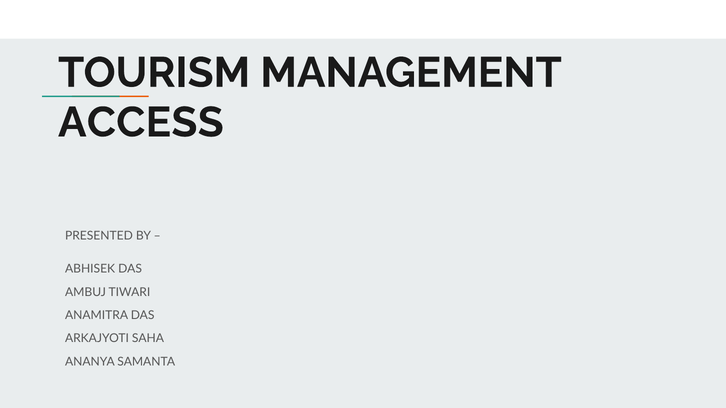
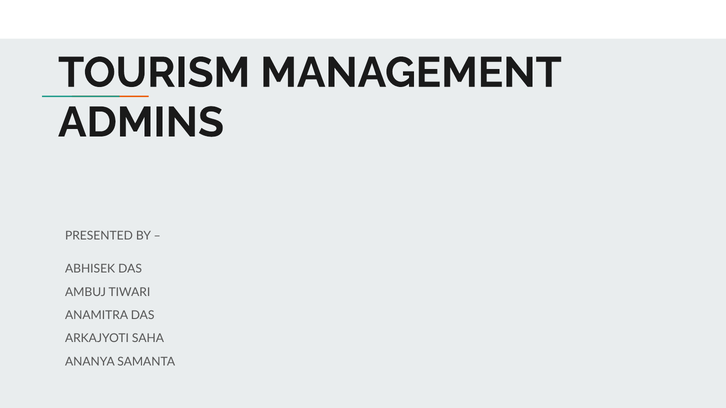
ACCESS: ACCESS -> ADMINS
